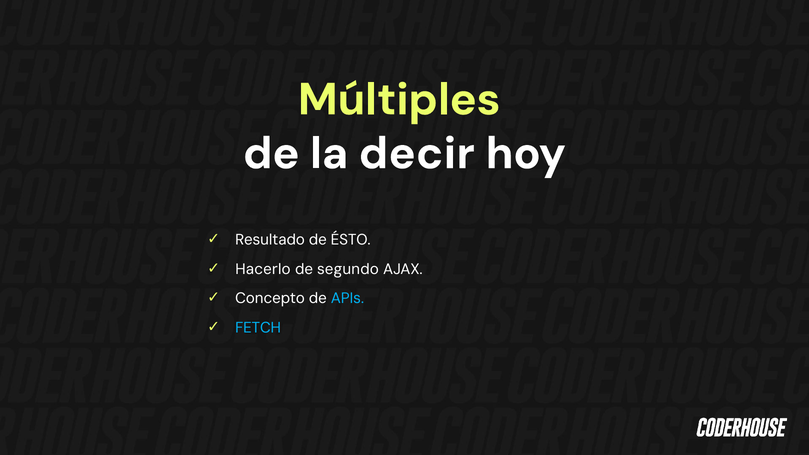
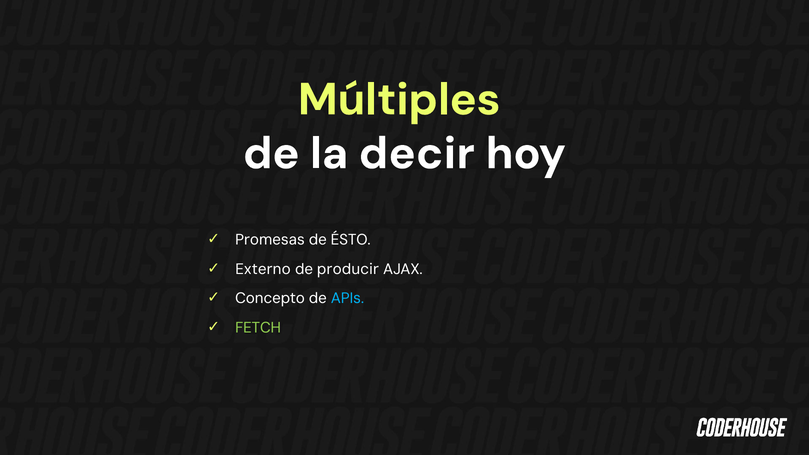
Resultado: Resultado -> Promesas
Hacerlo: Hacerlo -> Externo
segundo: segundo -> producir
FETCH colour: light blue -> light green
